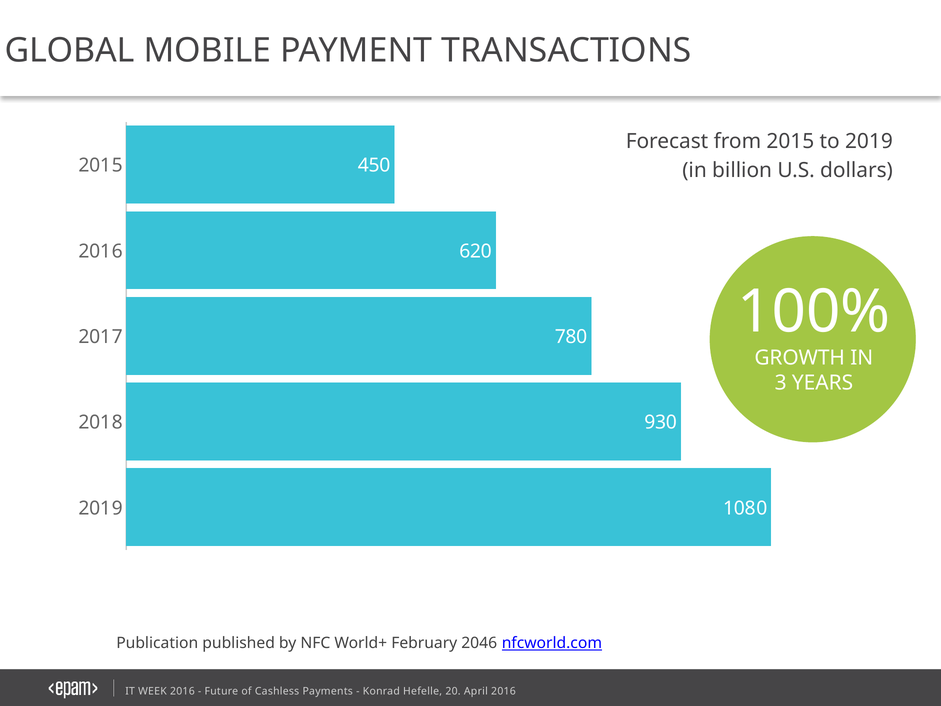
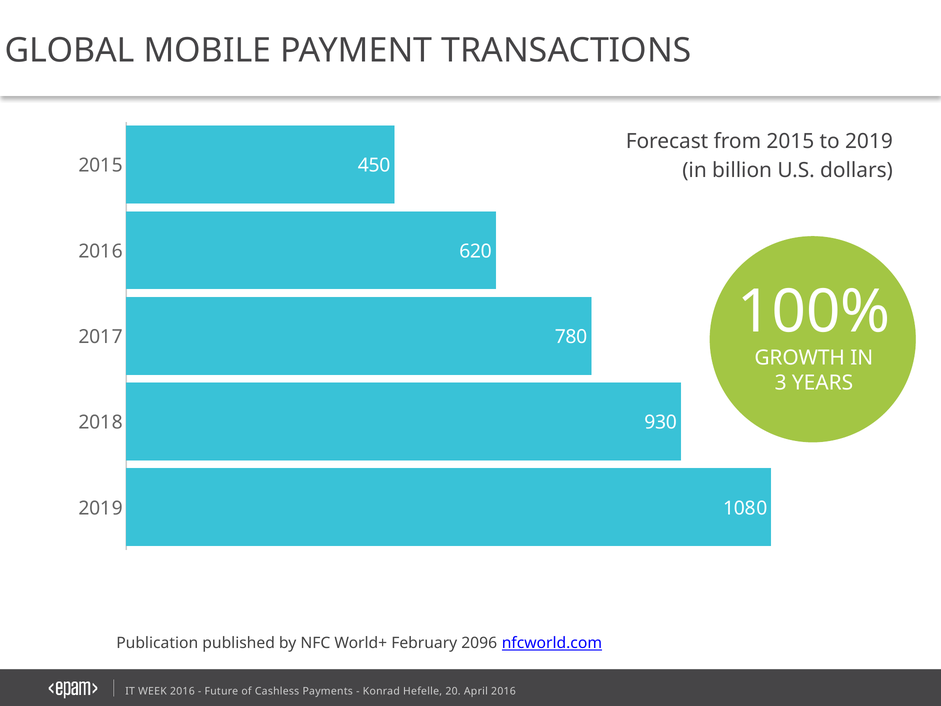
2046: 2046 -> 2096
